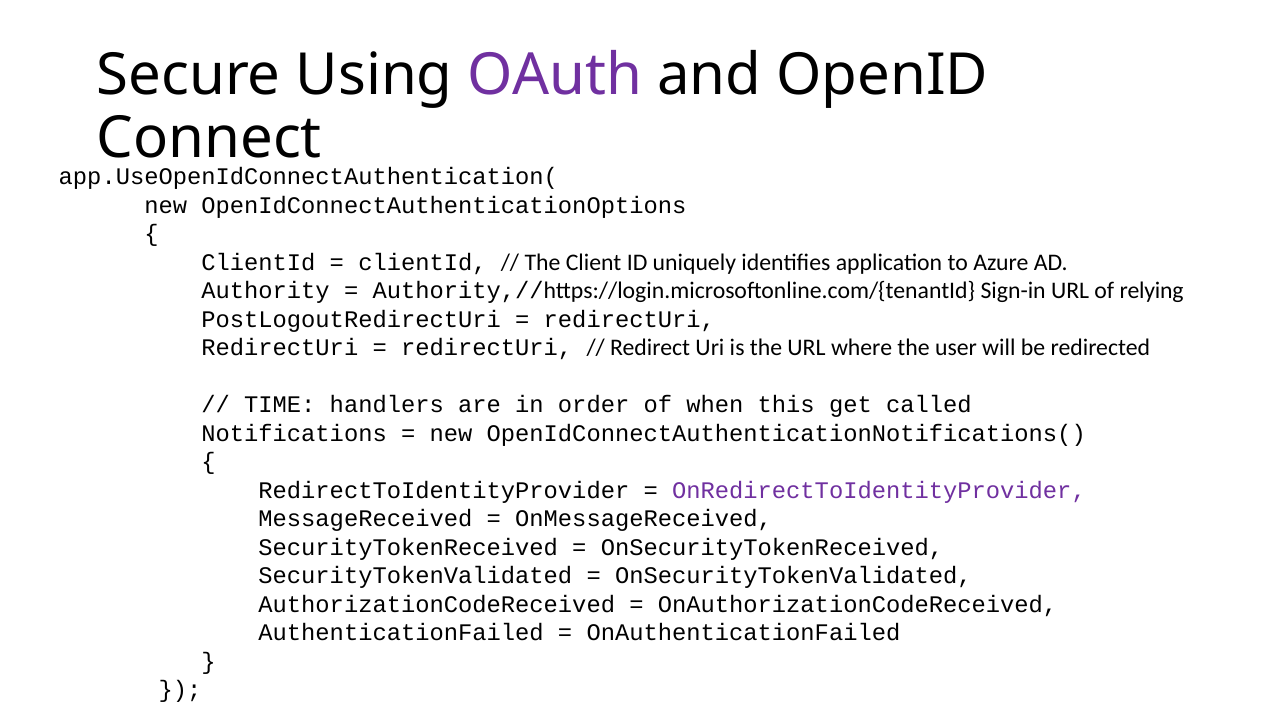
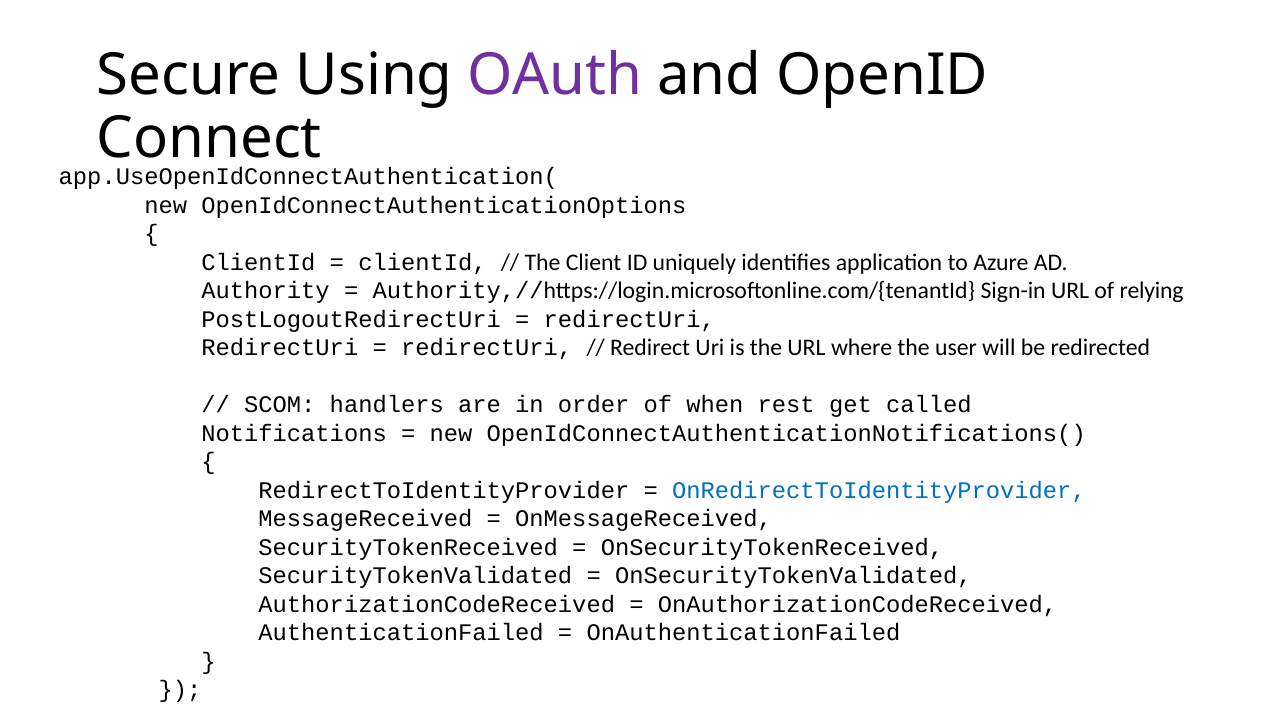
TIME: TIME -> SCOM
this: this -> rest
OnRedirectToIdentityProvider colour: purple -> blue
